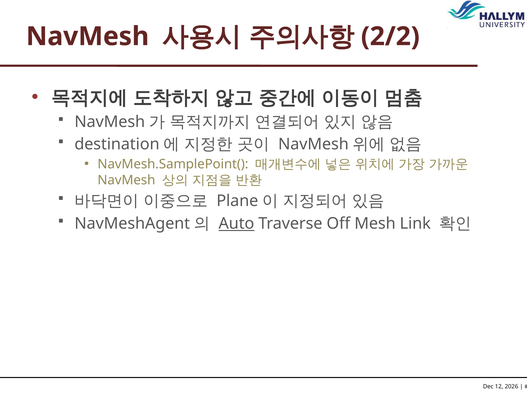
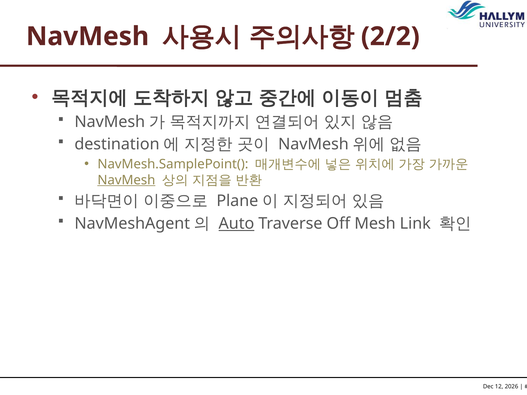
NavMesh at (126, 180) underline: none -> present
